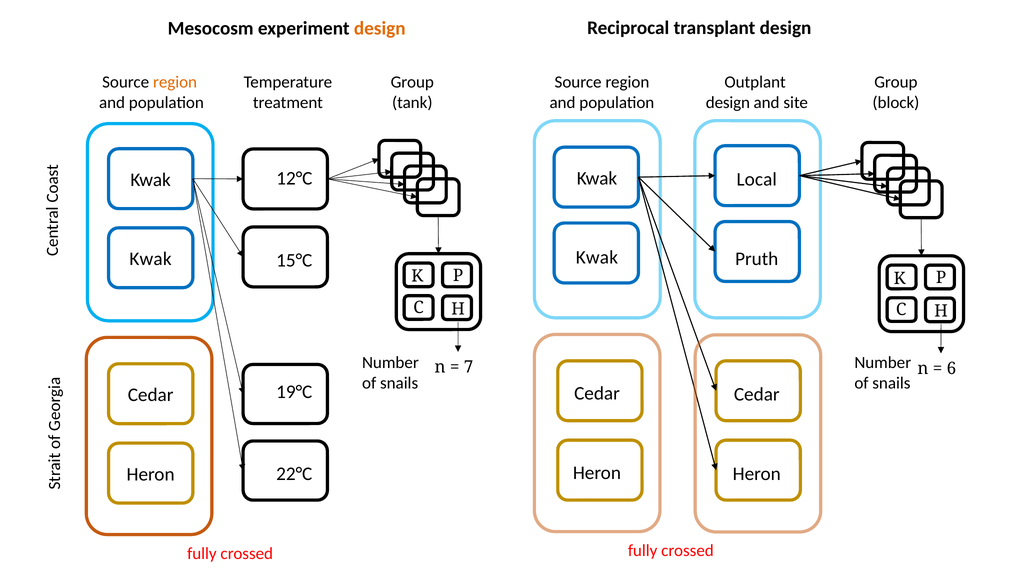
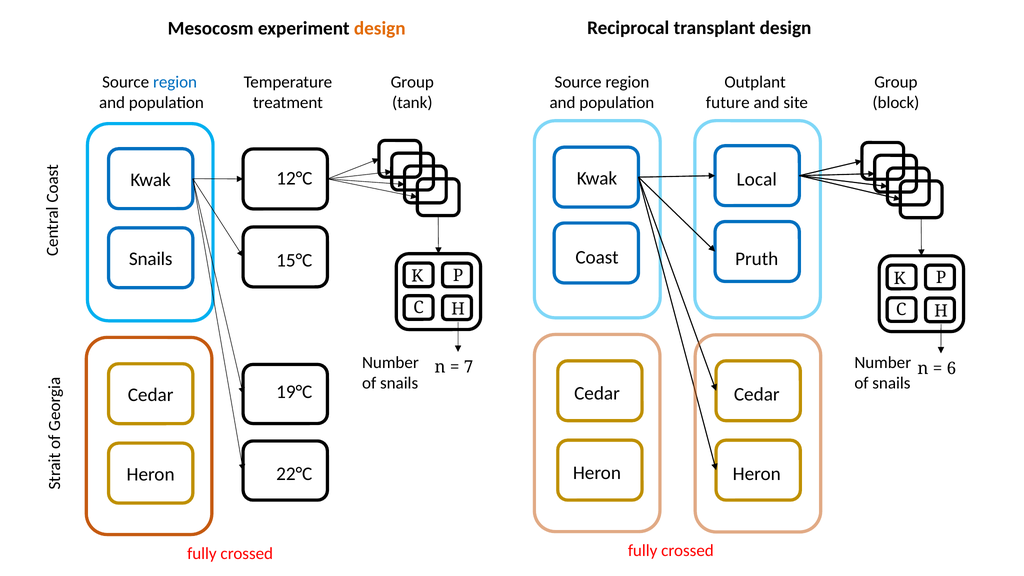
region at (175, 82) colour: orange -> blue
design at (728, 103): design -> future
Kwak at (597, 257): Kwak -> Coast
Kwak at (151, 259): Kwak -> Snails
